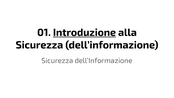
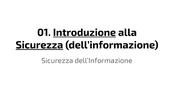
Sicurezza at (39, 45) underline: none -> present
